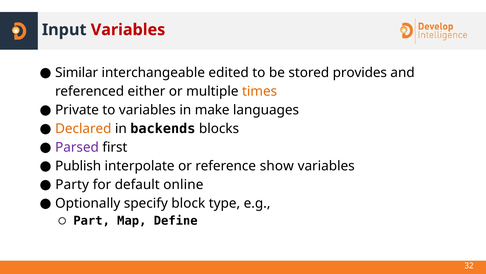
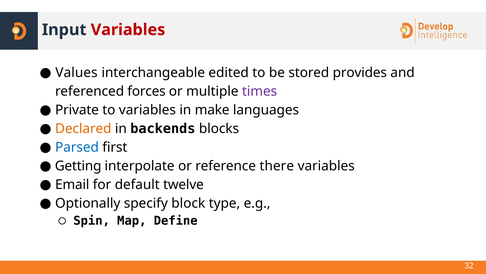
Similar: Similar -> Values
either: either -> forces
times colour: orange -> purple
Parsed colour: purple -> blue
Publish: Publish -> Getting
show: show -> there
Party: Party -> Email
online: online -> twelve
Part: Part -> Spin
